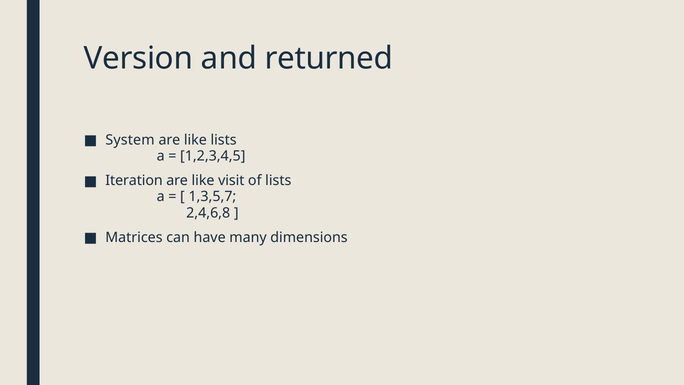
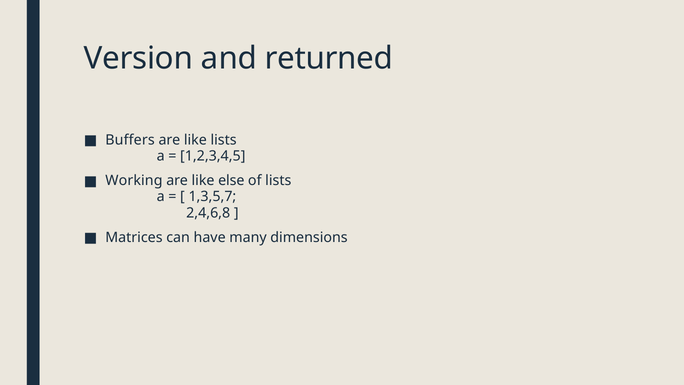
System: System -> Buffers
Iteration: Iteration -> Working
visit: visit -> else
